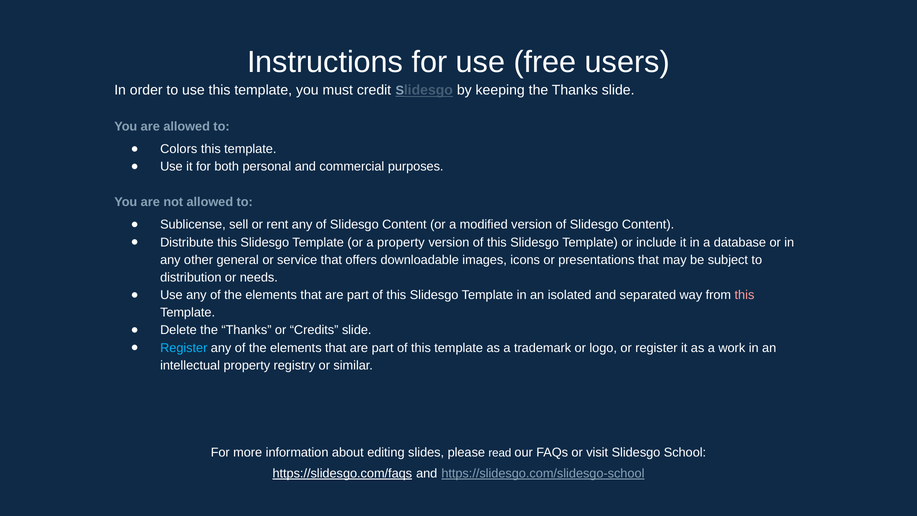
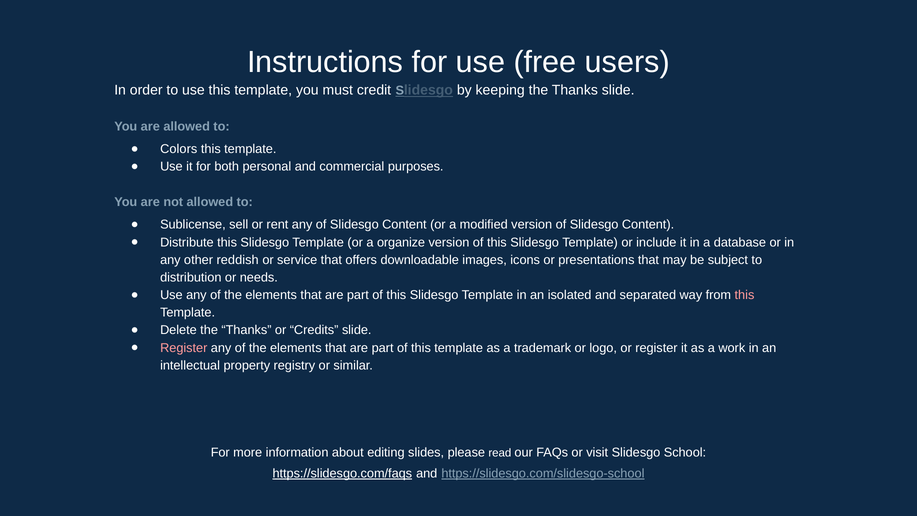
a property: property -> organize
general: general -> reddish
Register at (184, 348) colour: light blue -> pink
